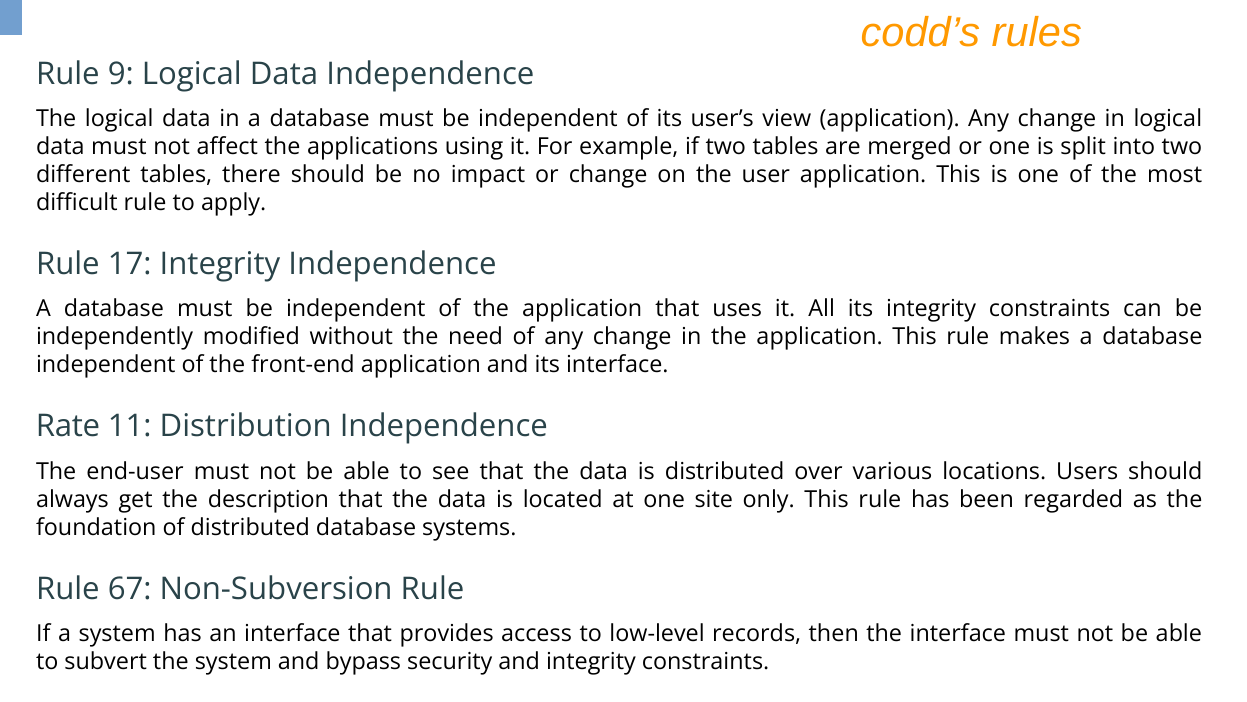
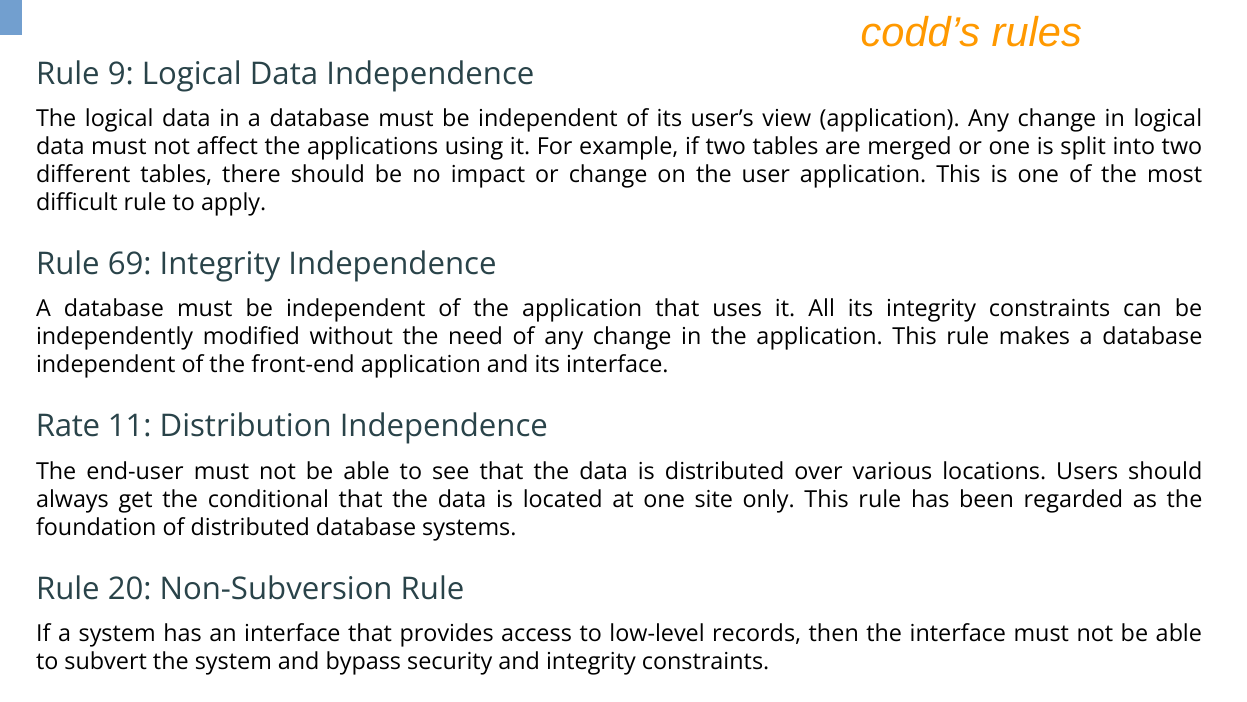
17: 17 -> 69
description: description -> conditional
67: 67 -> 20
